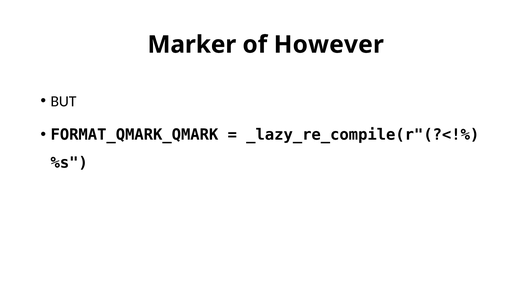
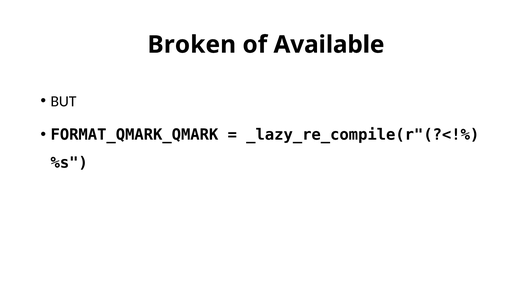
Marker: Marker -> Broken
However: However -> Available
